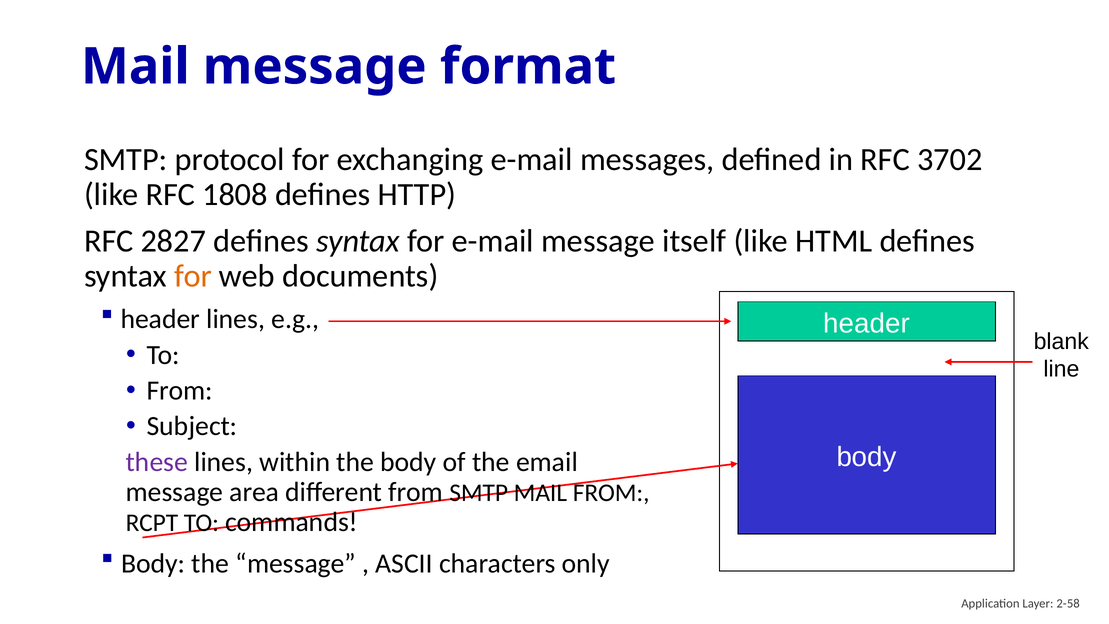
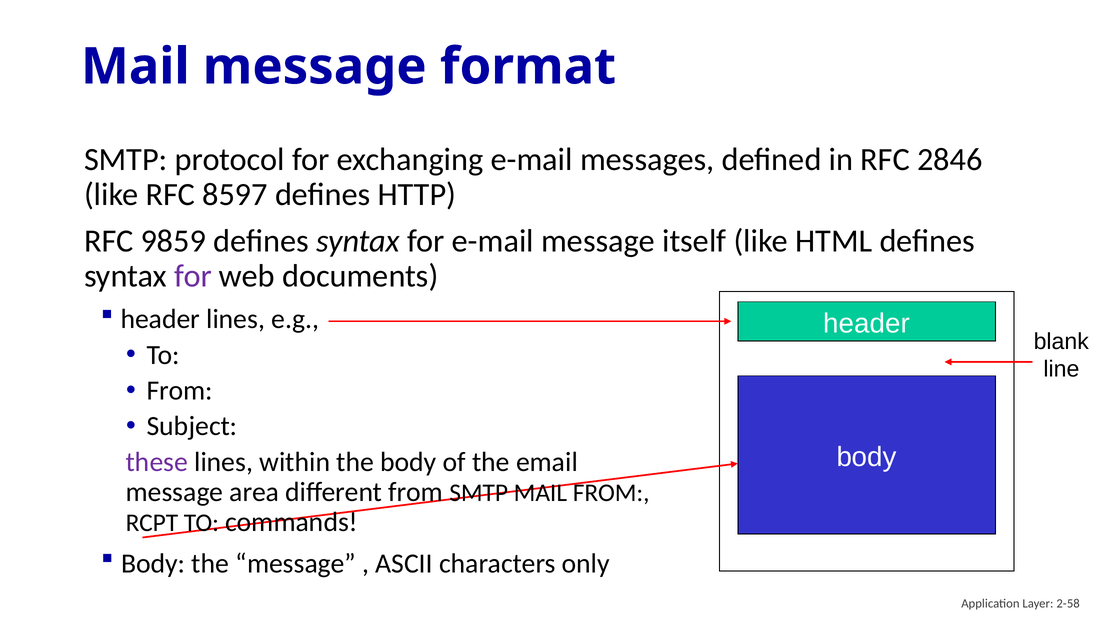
3702: 3702 -> 2846
1808: 1808 -> 8597
2827: 2827 -> 9859
for at (193, 276) colour: orange -> purple
